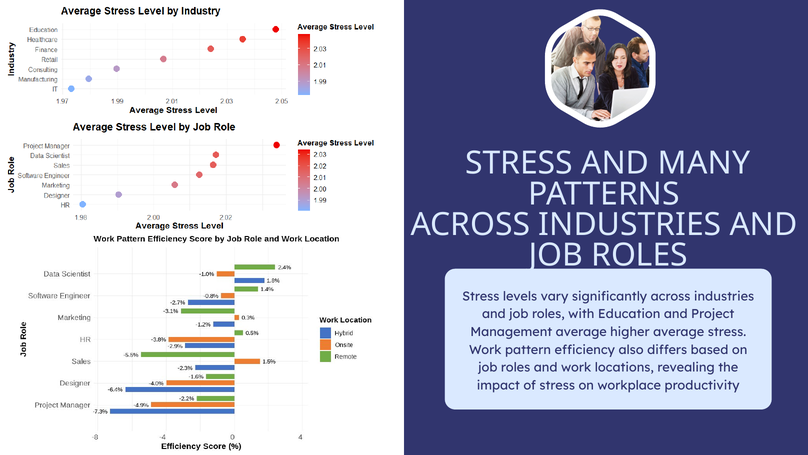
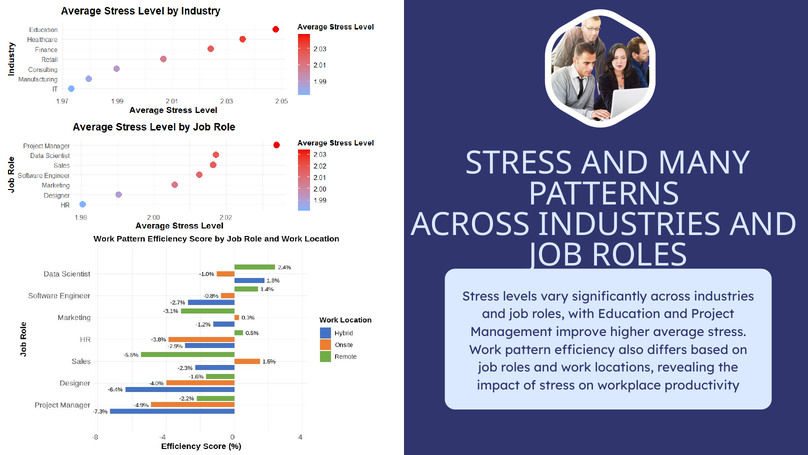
Management average: average -> improve
